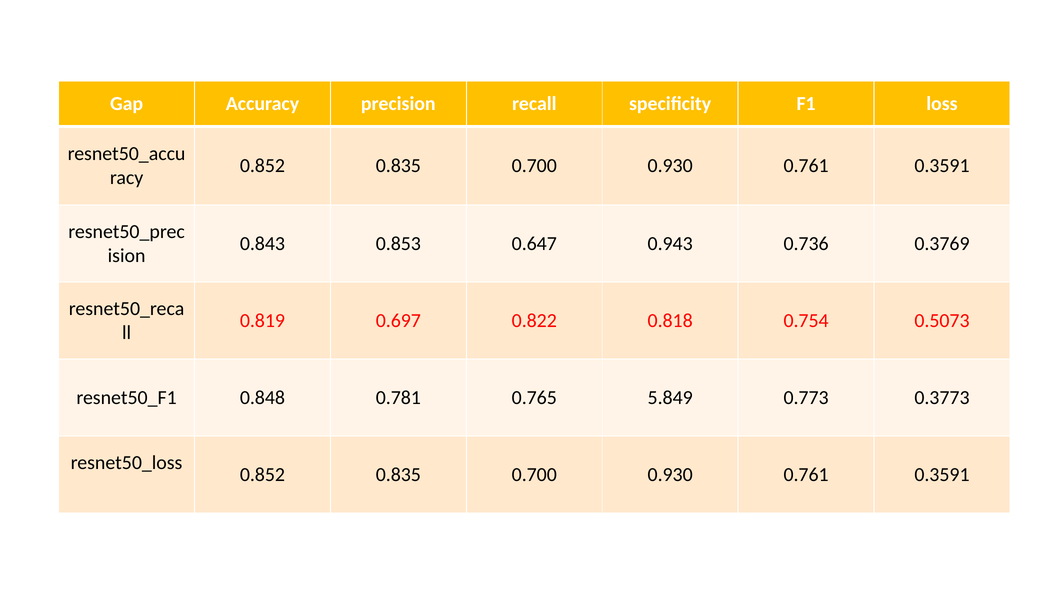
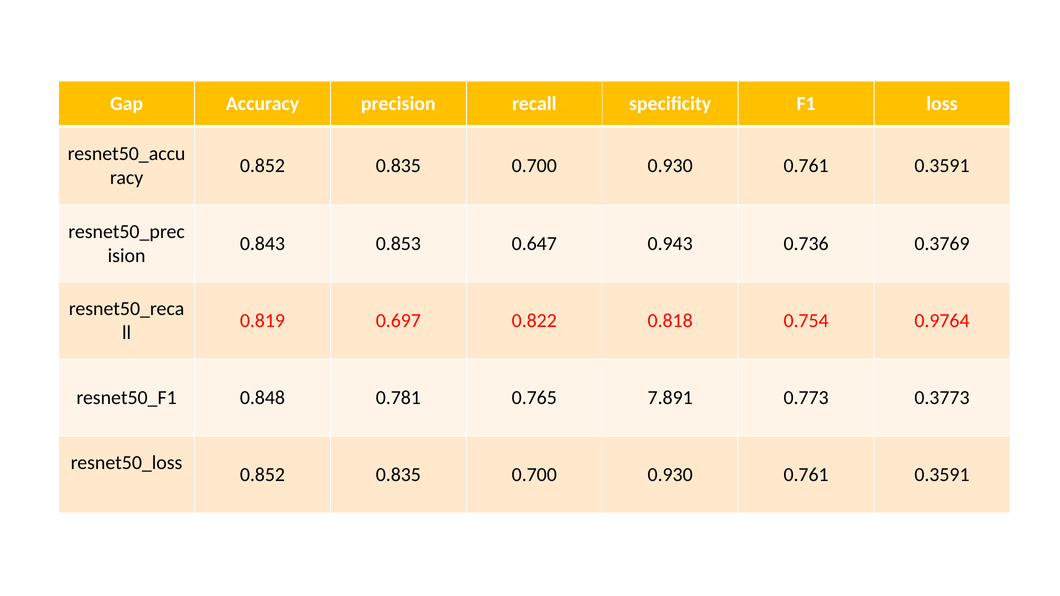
0.5073: 0.5073 -> 0.9764
5.849: 5.849 -> 7.891
